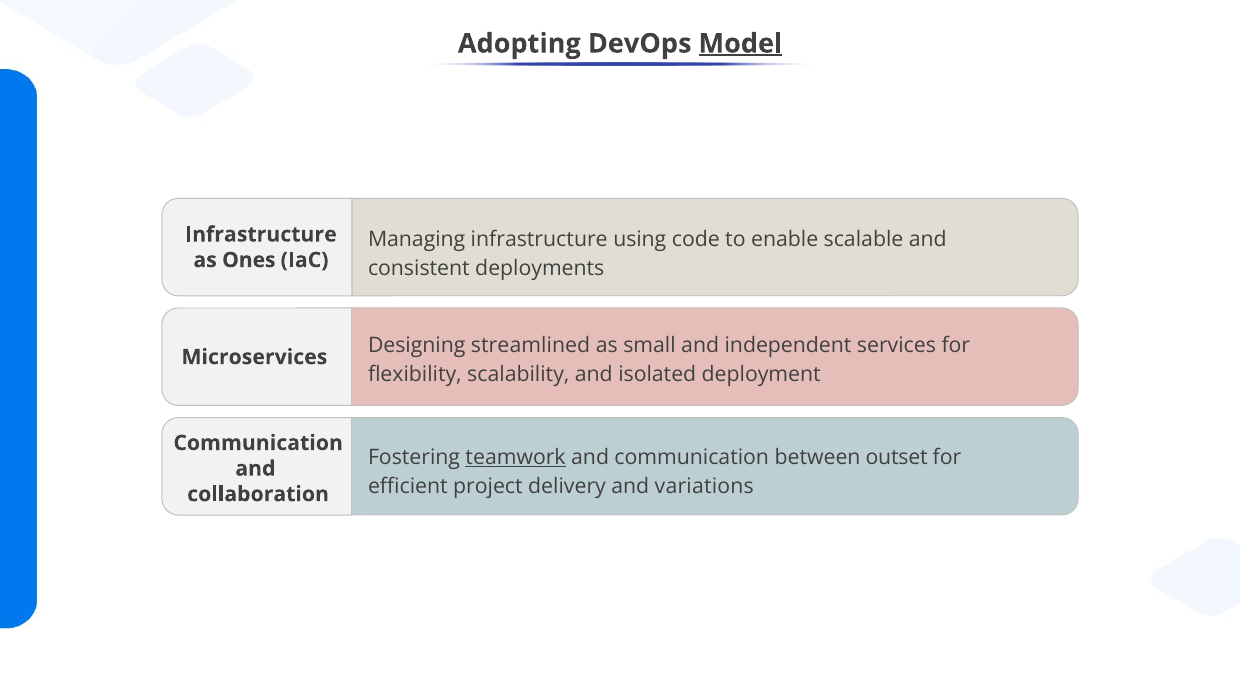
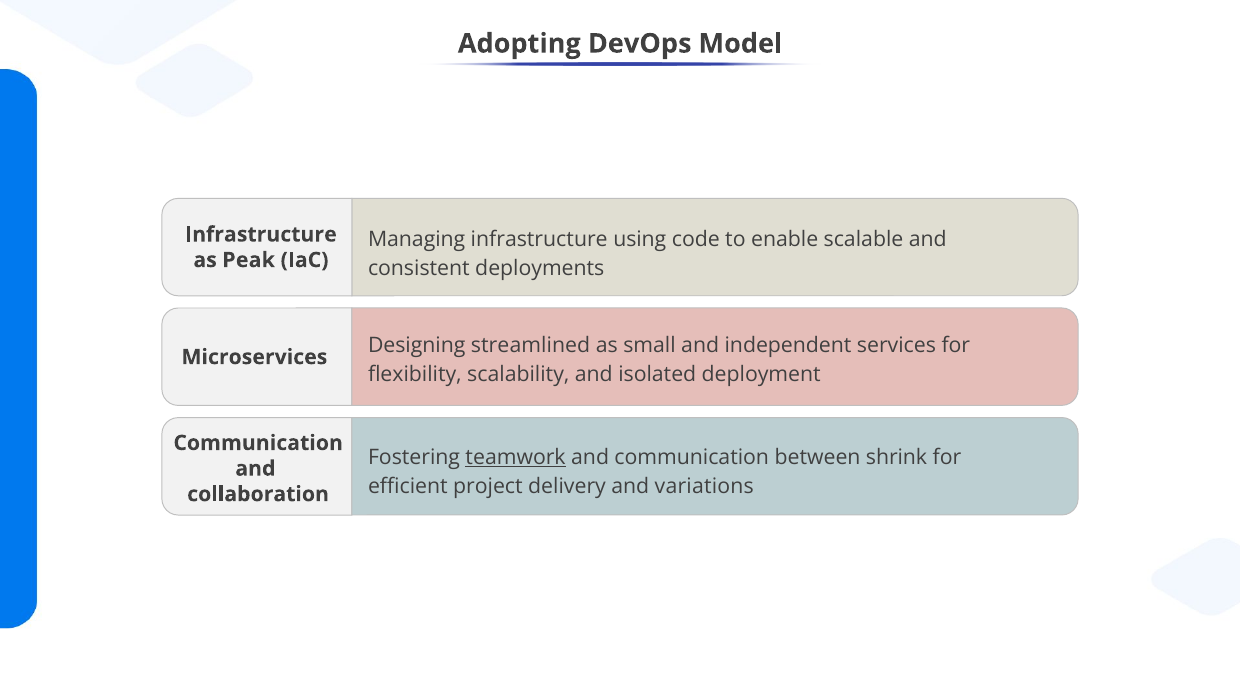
Model underline: present -> none
Ones: Ones -> Peak
outset: outset -> shrink
